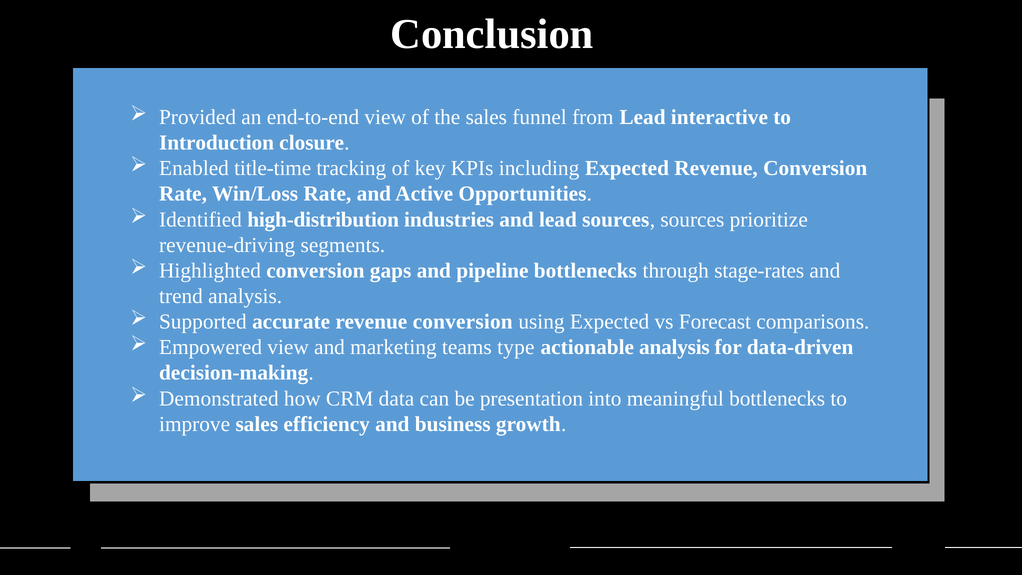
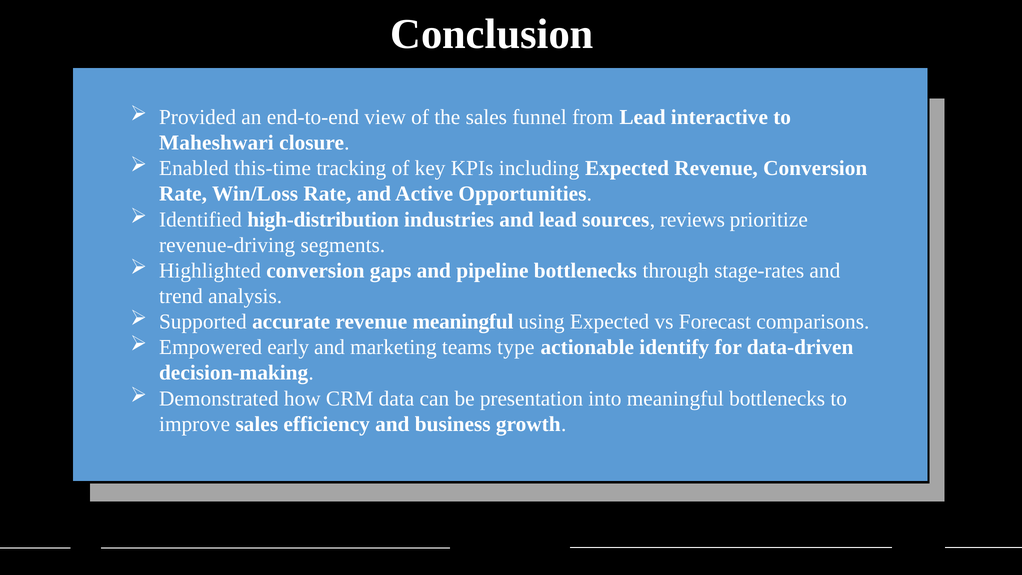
Introduction: Introduction -> Maheshwari
title-time: title-time -> this-time
sources sources: sources -> reviews
accurate revenue conversion: conversion -> meaningful
Empowered view: view -> early
actionable analysis: analysis -> identify
